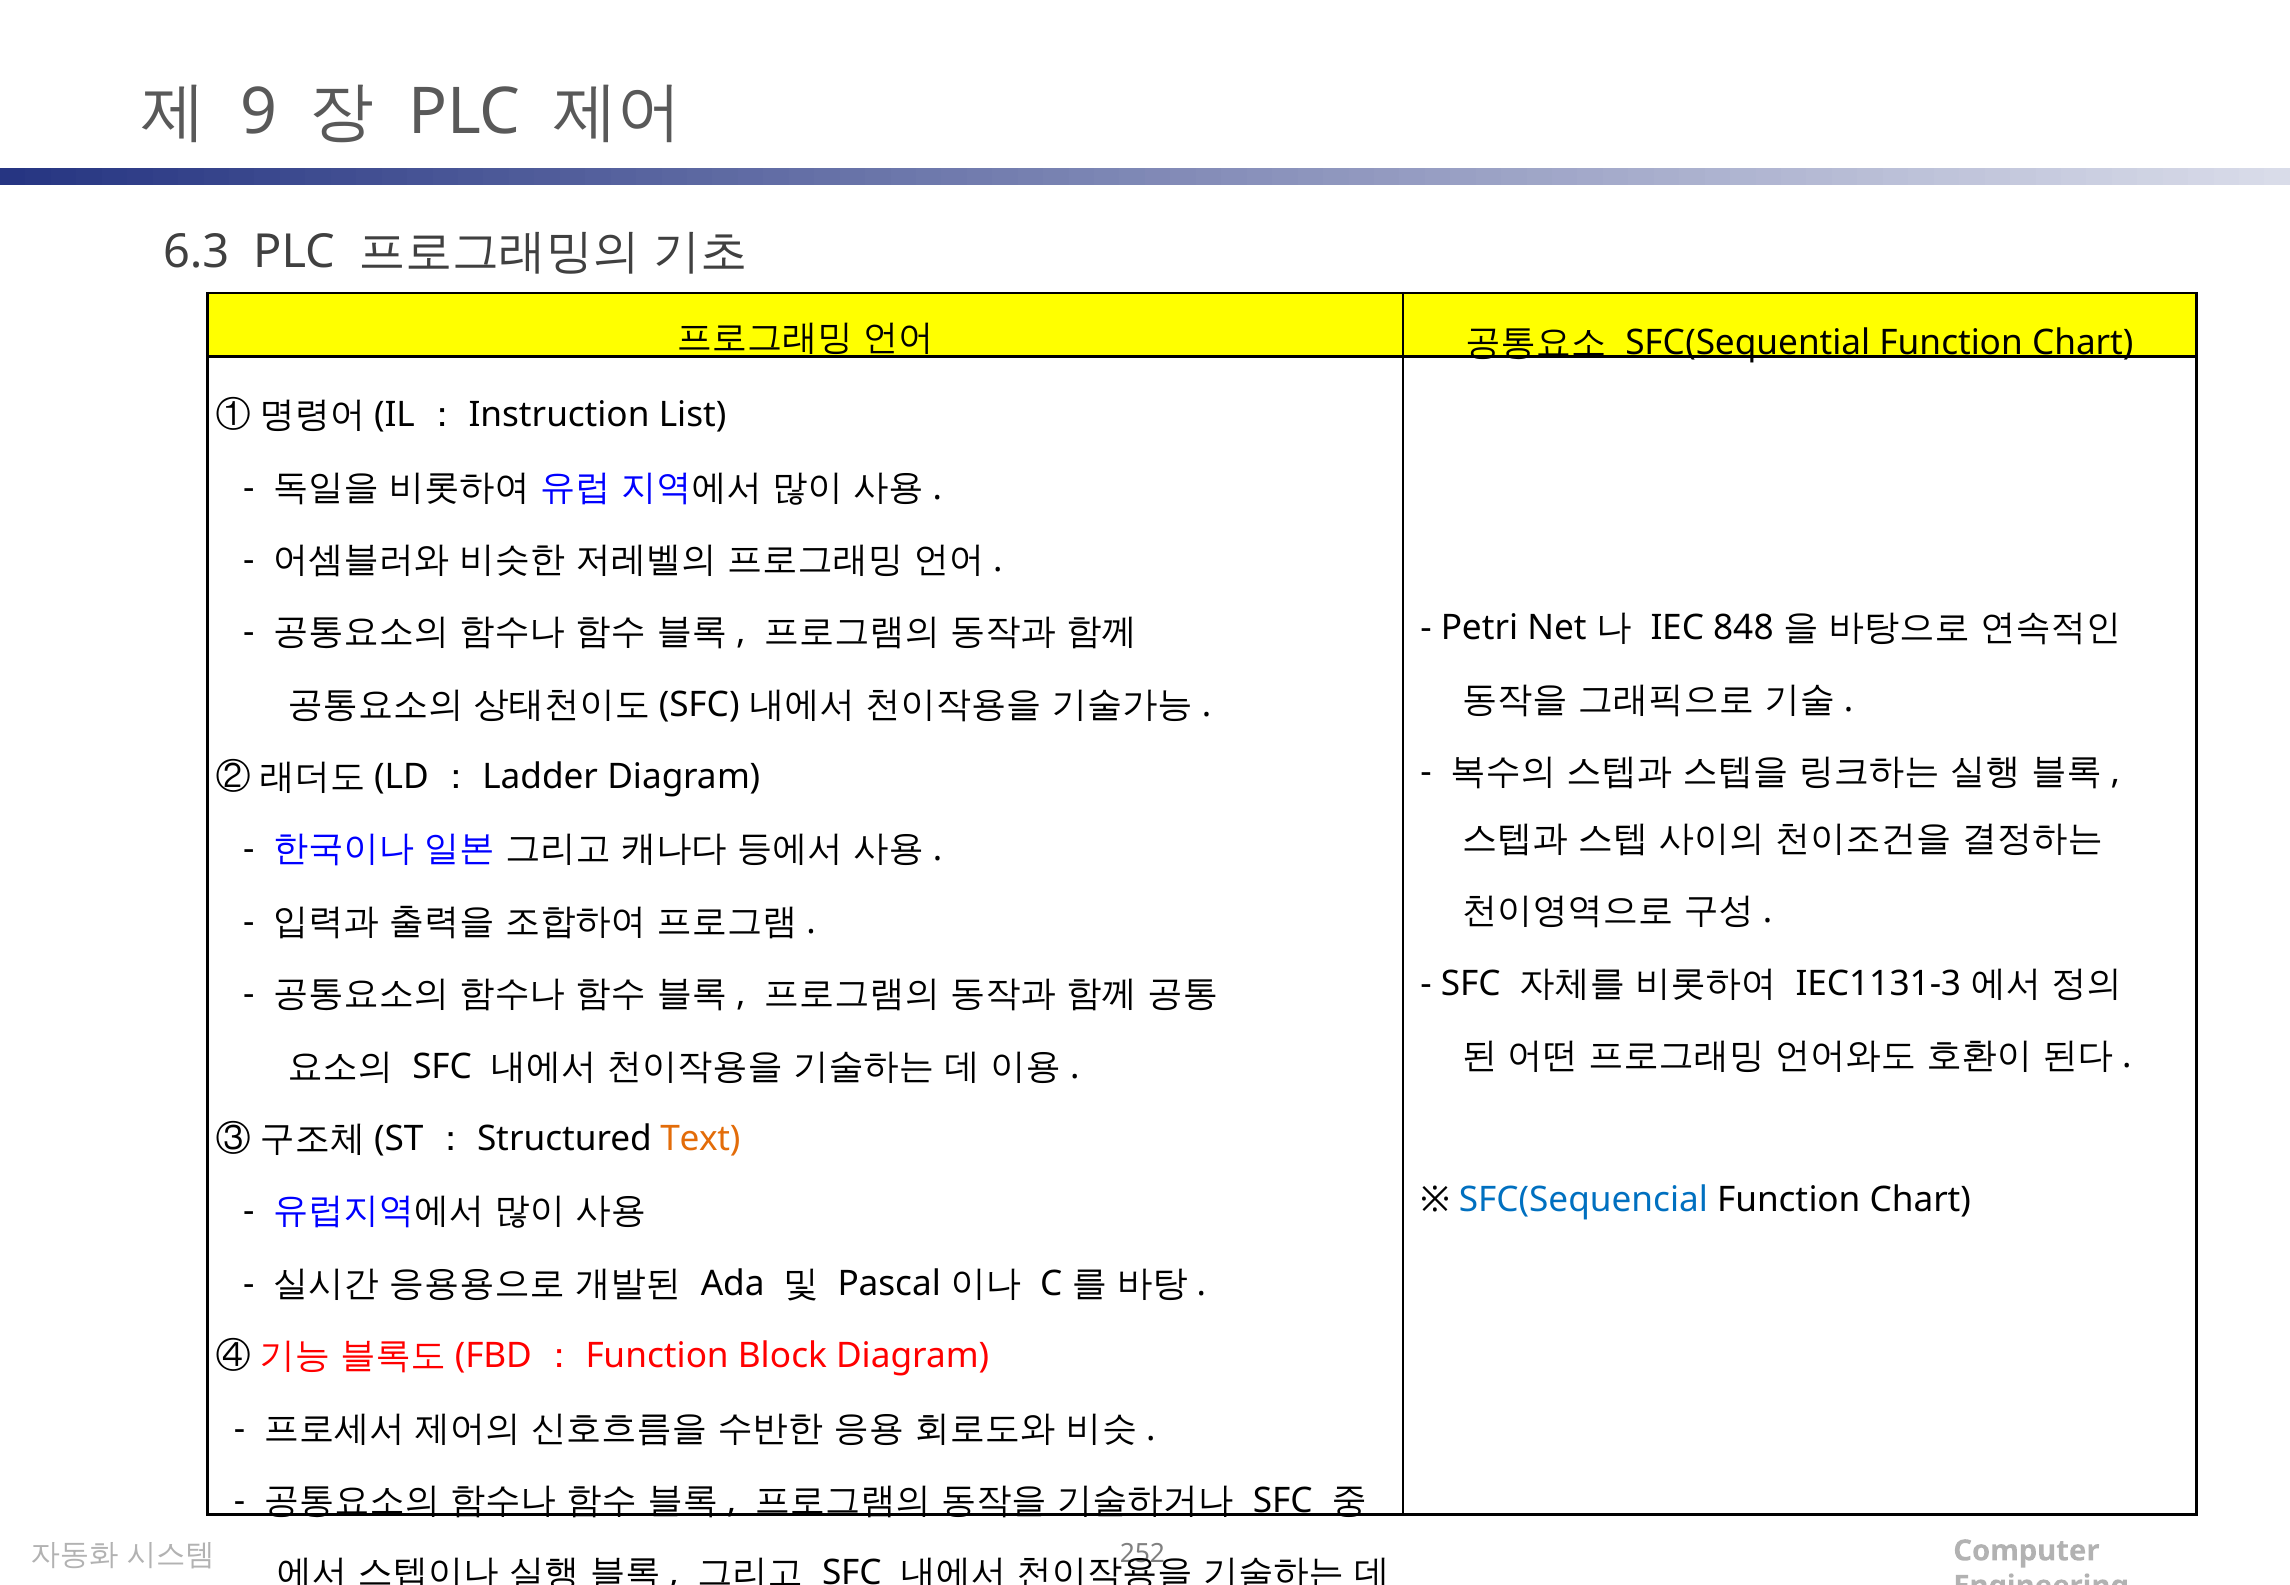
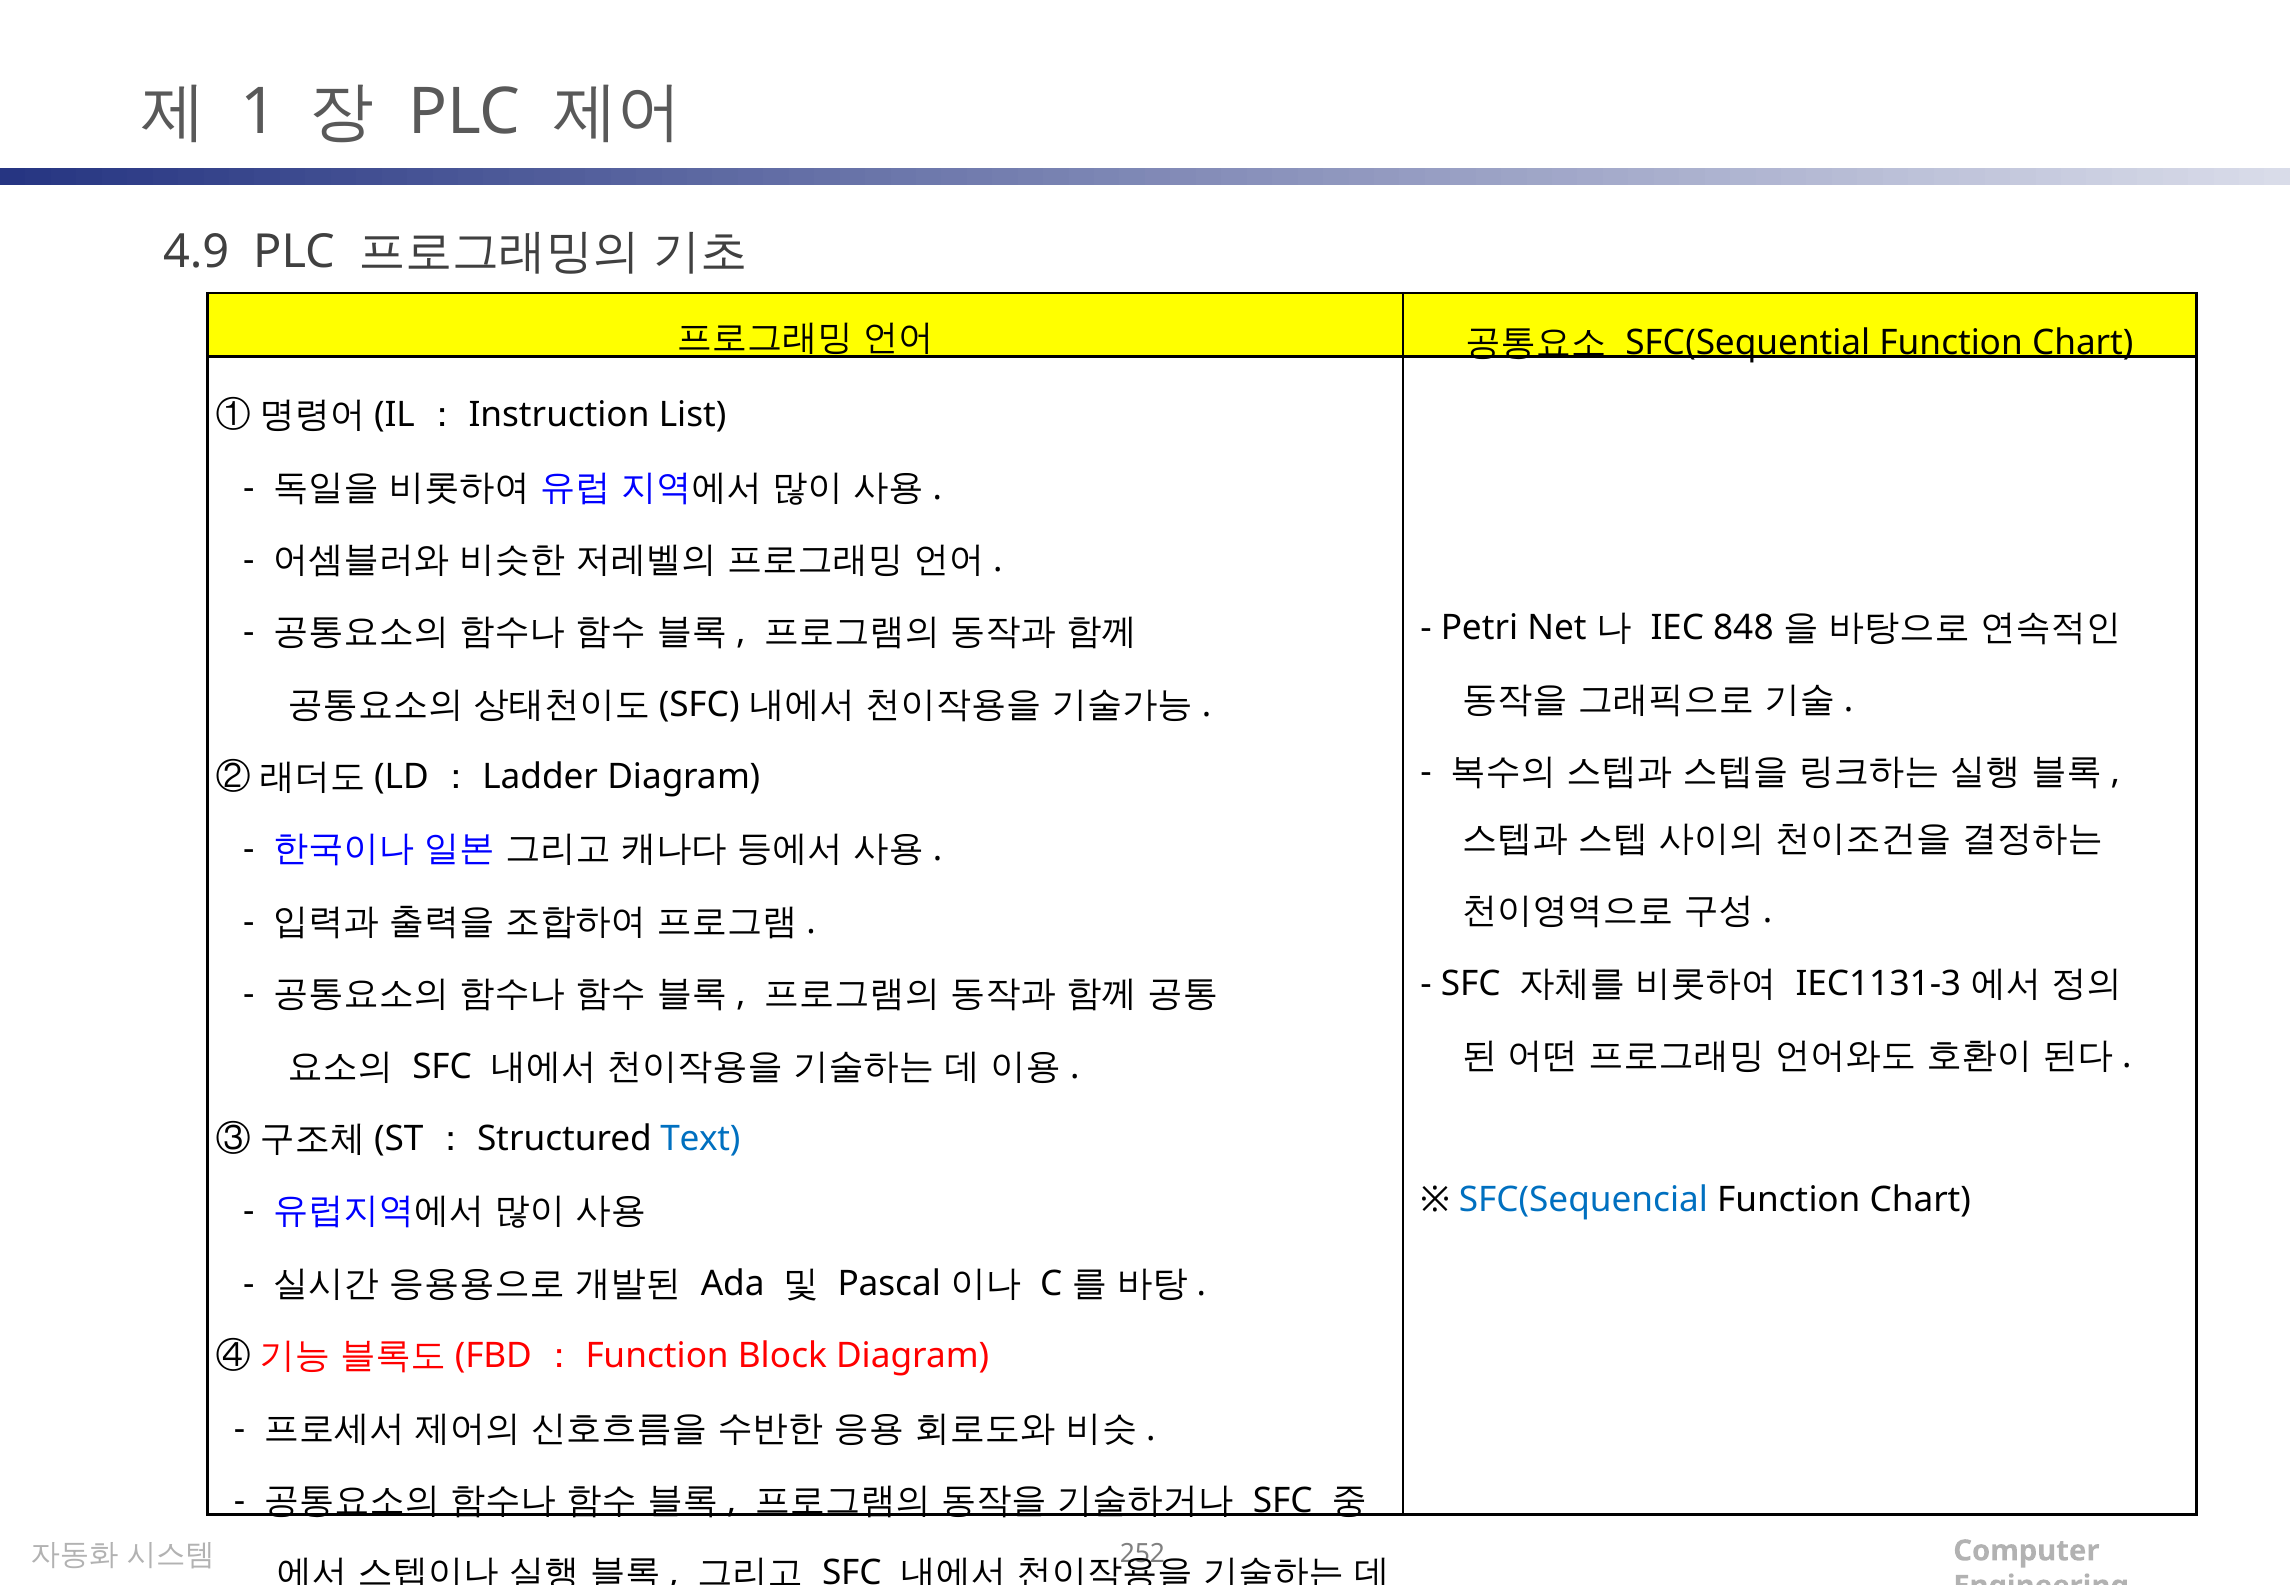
9: 9 -> 1
6.3: 6.3 -> 4.9
Text colour: orange -> blue
